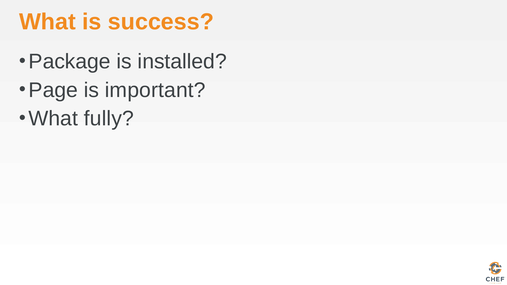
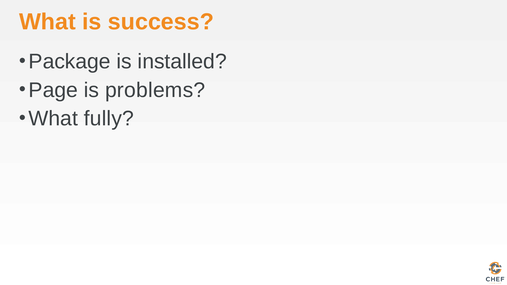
important: important -> problems
